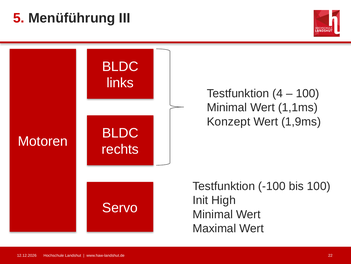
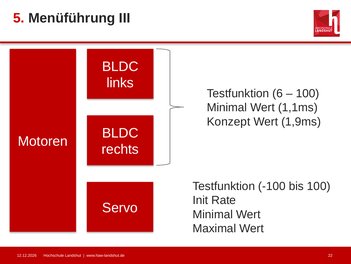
4: 4 -> 6
High: High -> Rate
